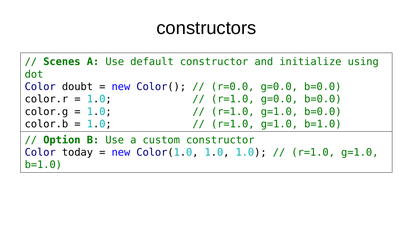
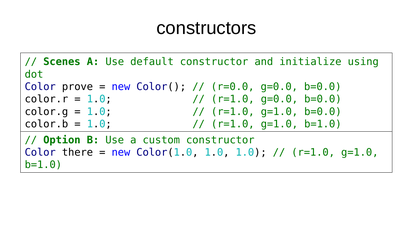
doubt: doubt -> prove
today: today -> there
